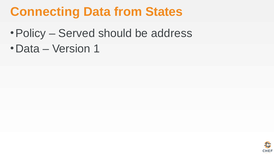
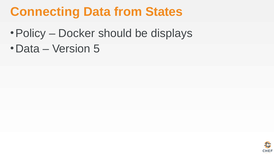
Served: Served -> Docker
address: address -> displays
1: 1 -> 5
